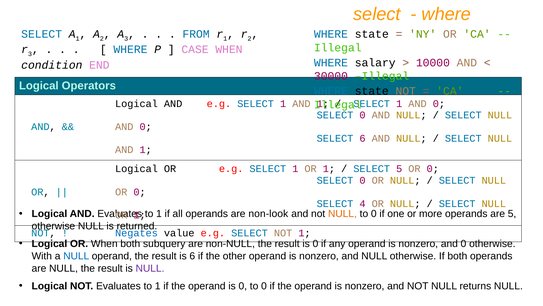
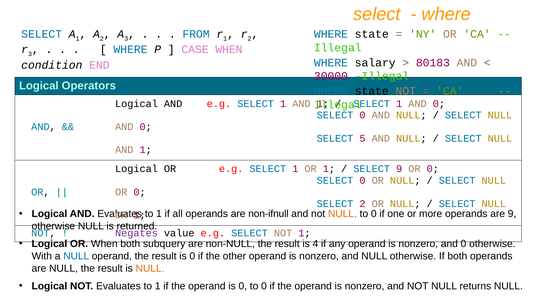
10000: 10000 -> 80183
SELECT 6: 6 -> 5
SELECT 5: 5 -> 9
SELECT 4: 4 -> 2
non-look: non-look -> non-ifnull
are 5: 5 -> 9
Negates colour: blue -> purple
result is 0: 0 -> 4
result is 6: 6 -> 0
NULL at (150, 268) colour: purple -> orange
